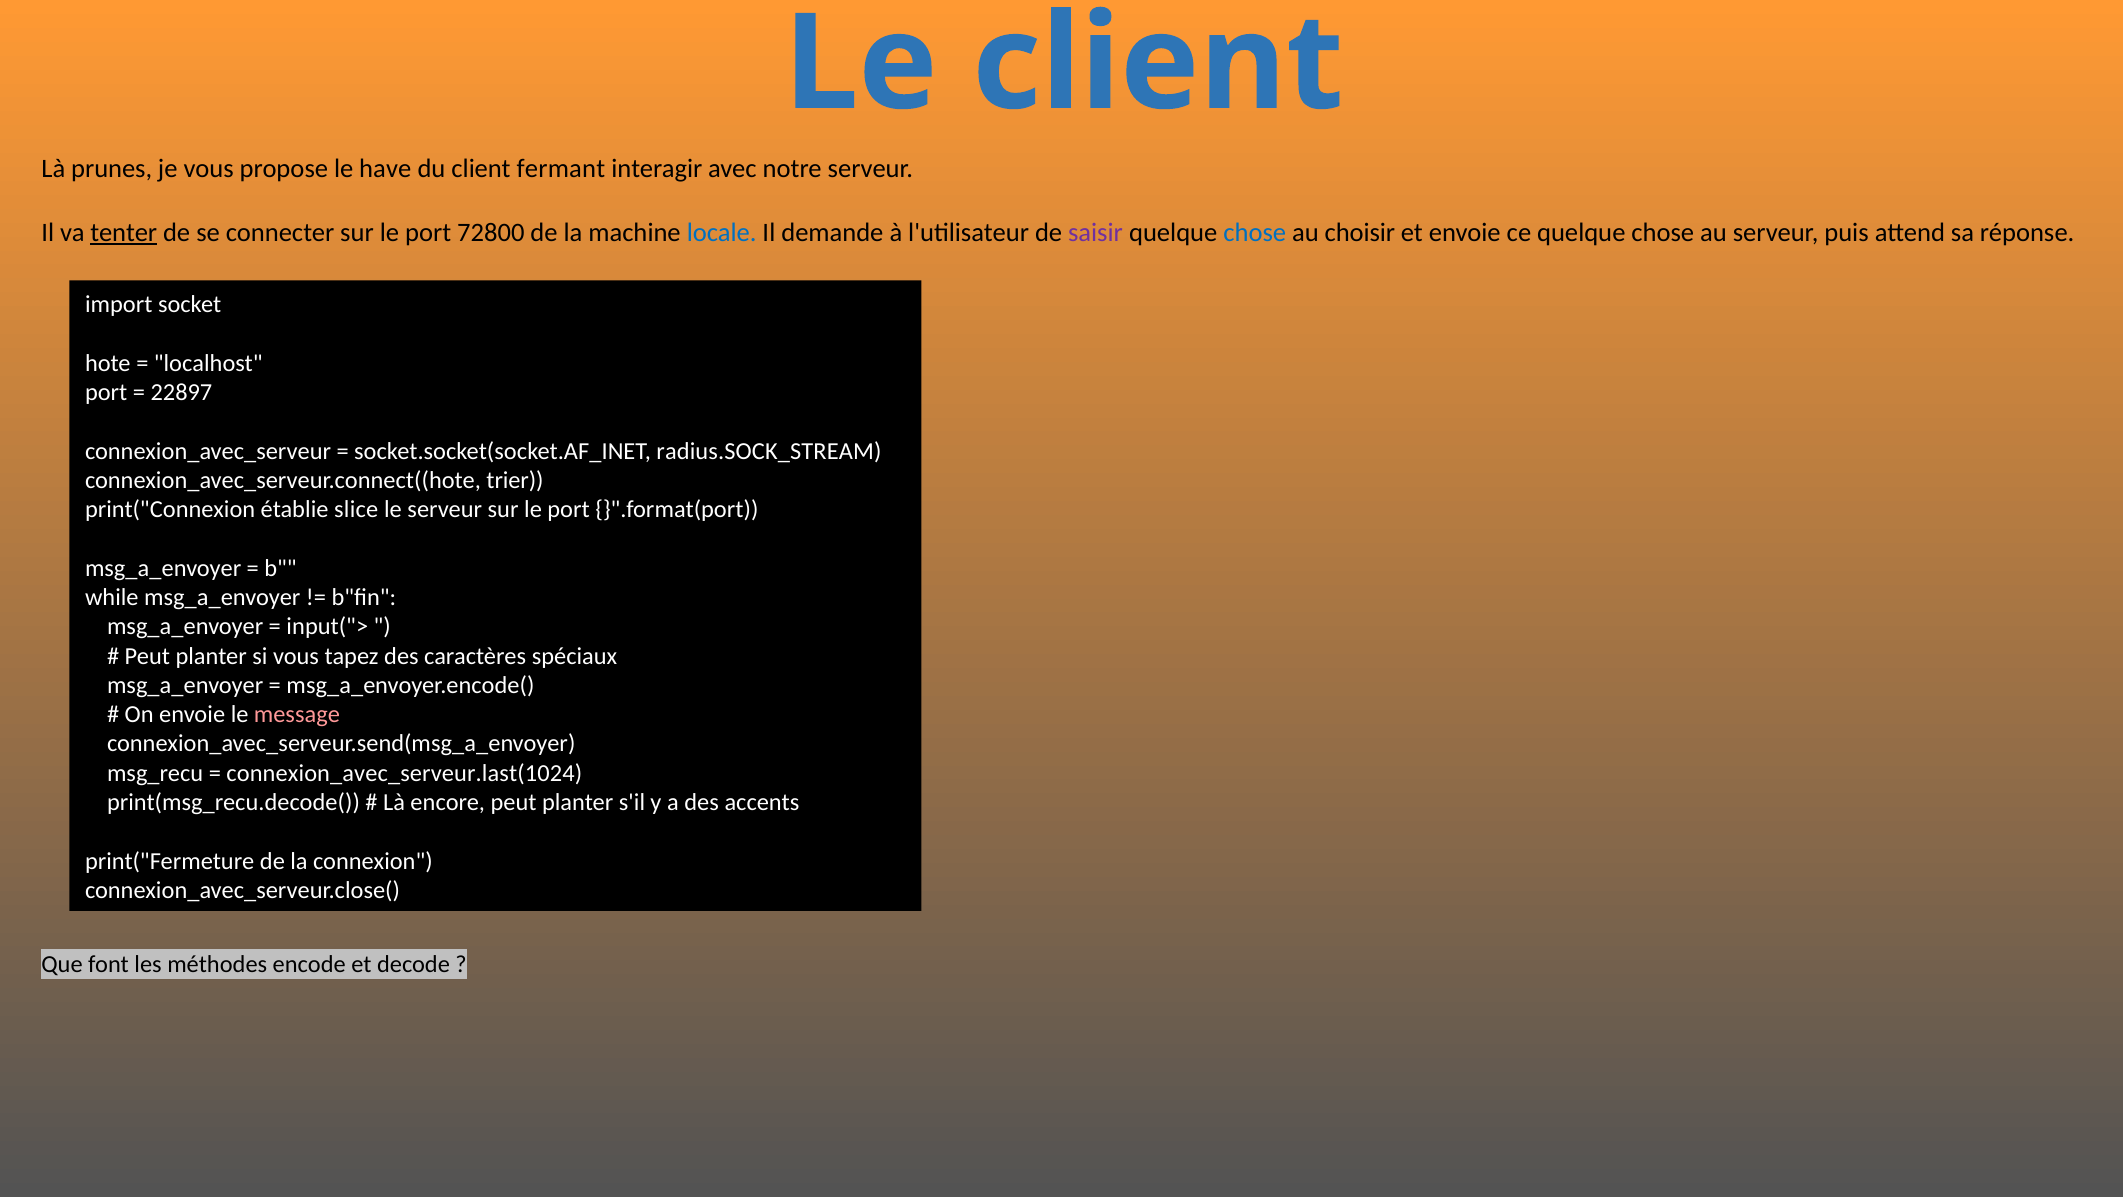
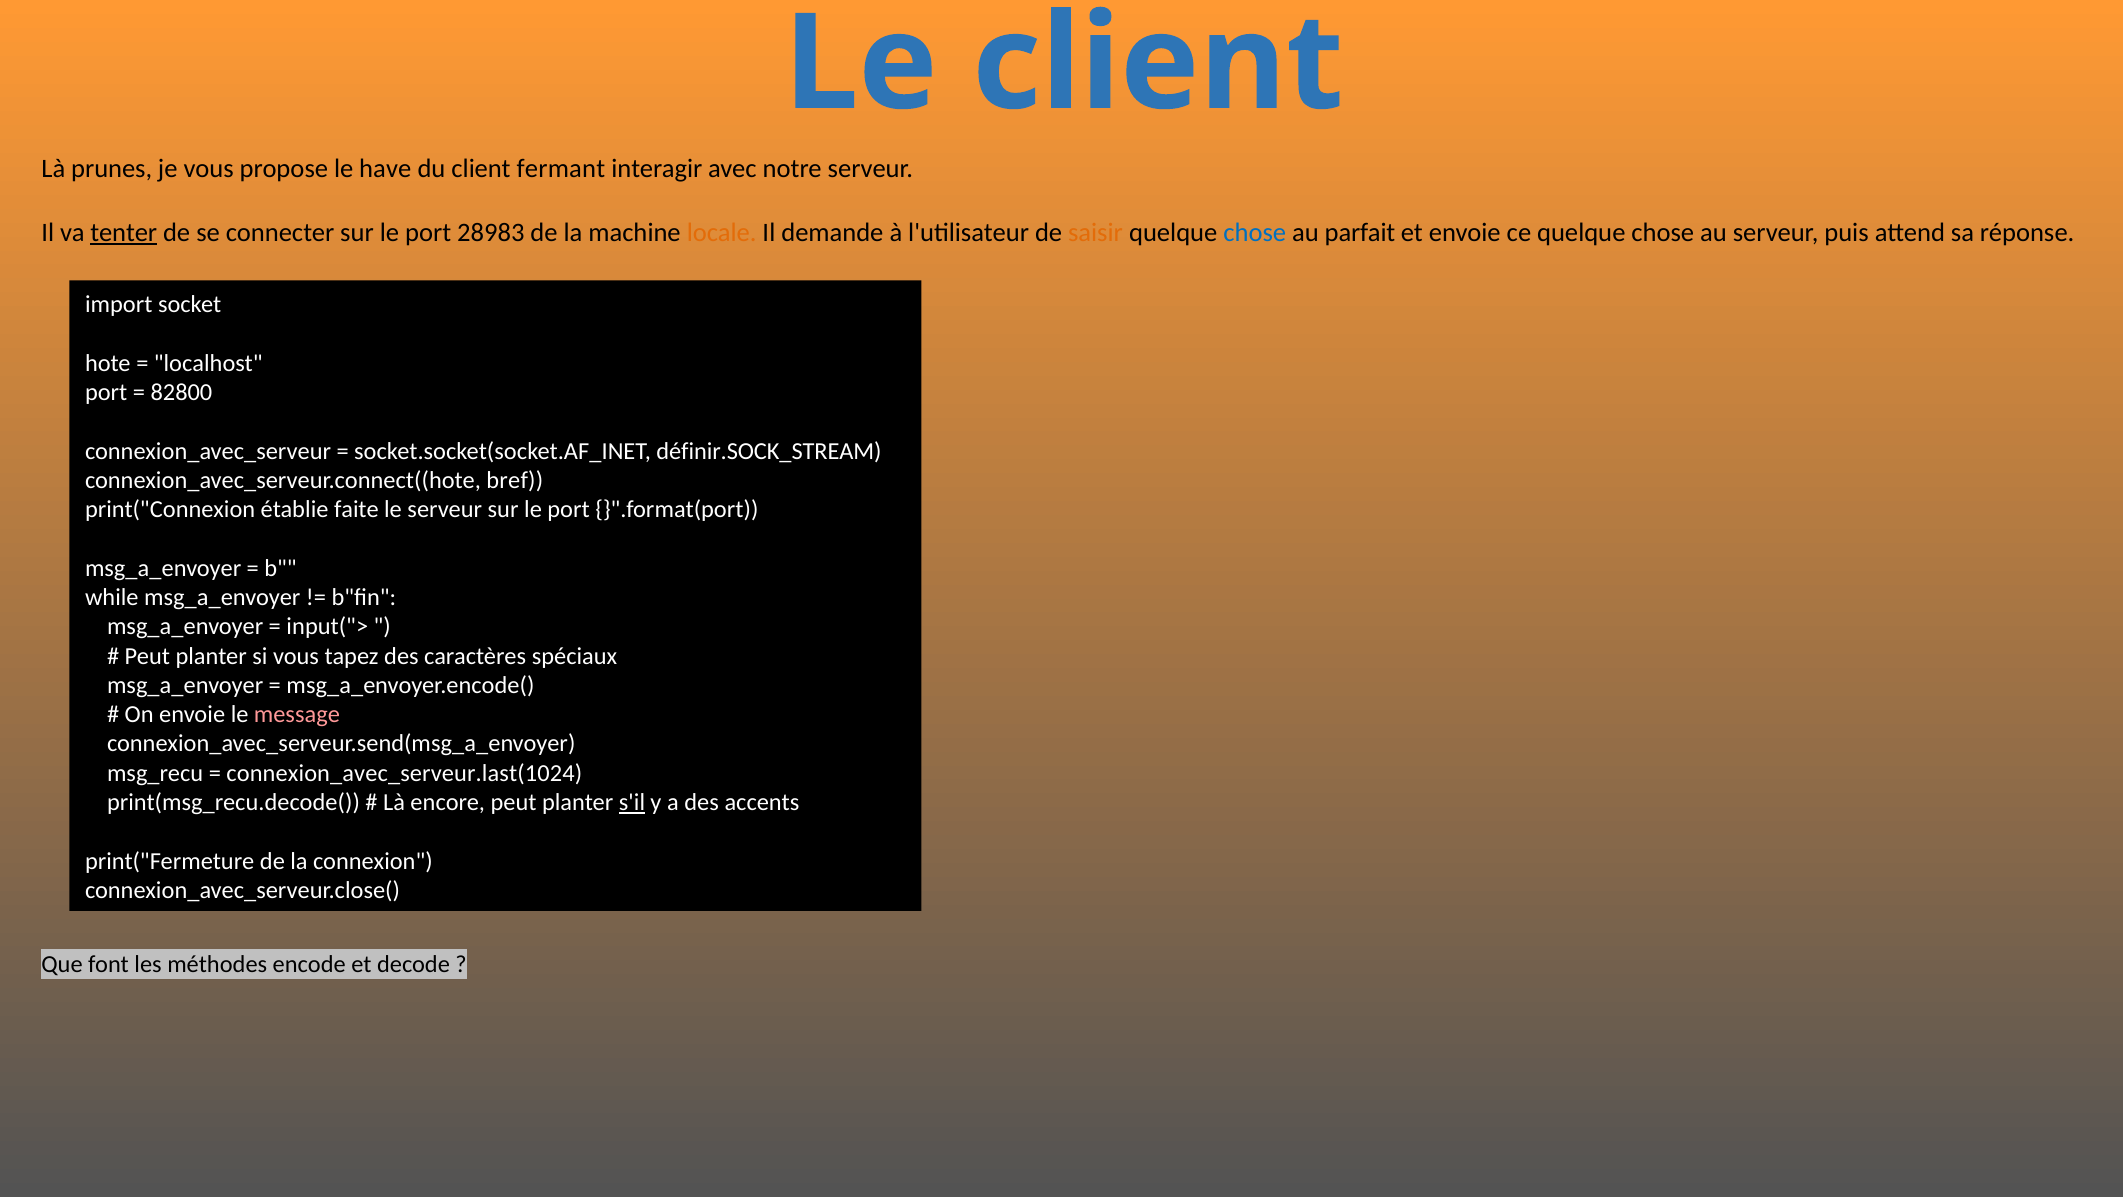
72800: 72800 -> 28983
locale colour: blue -> orange
saisir colour: purple -> orange
choisir: choisir -> parfait
22897: 22897 -> 82800
radius.SOCK_STREAM: radius.SOCK_STREAM -> définir.SOCK_STREAM
trier: trier -> bref
slice: slice -> faite
s'il underline: none -> present
